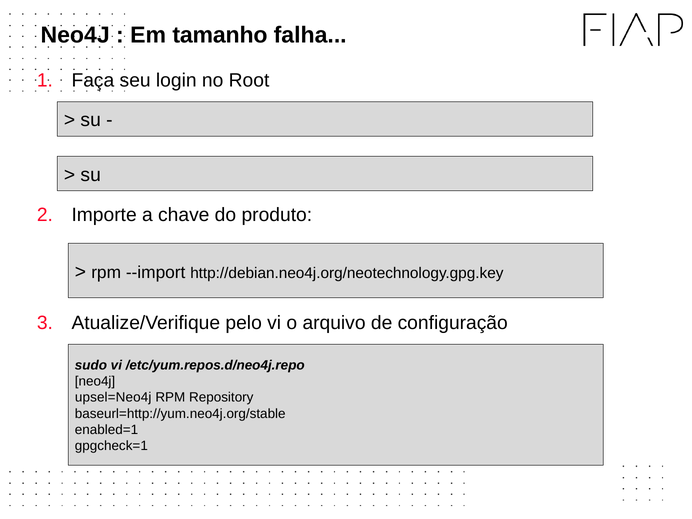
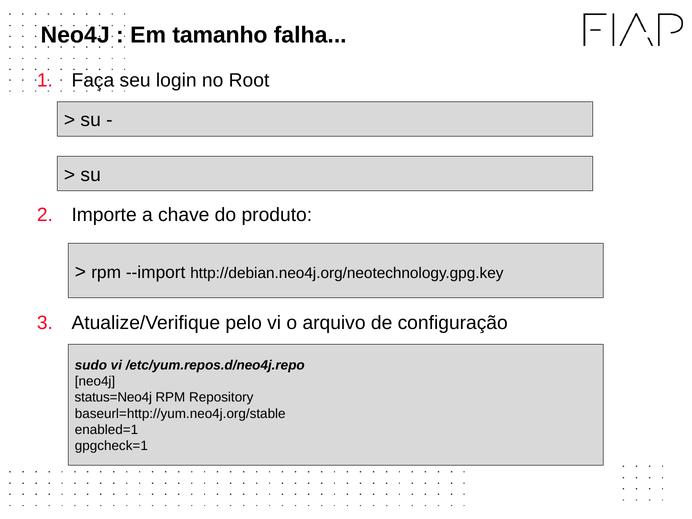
upsel=Neo4j: upsel=Neo4j -> status=Neo4j
